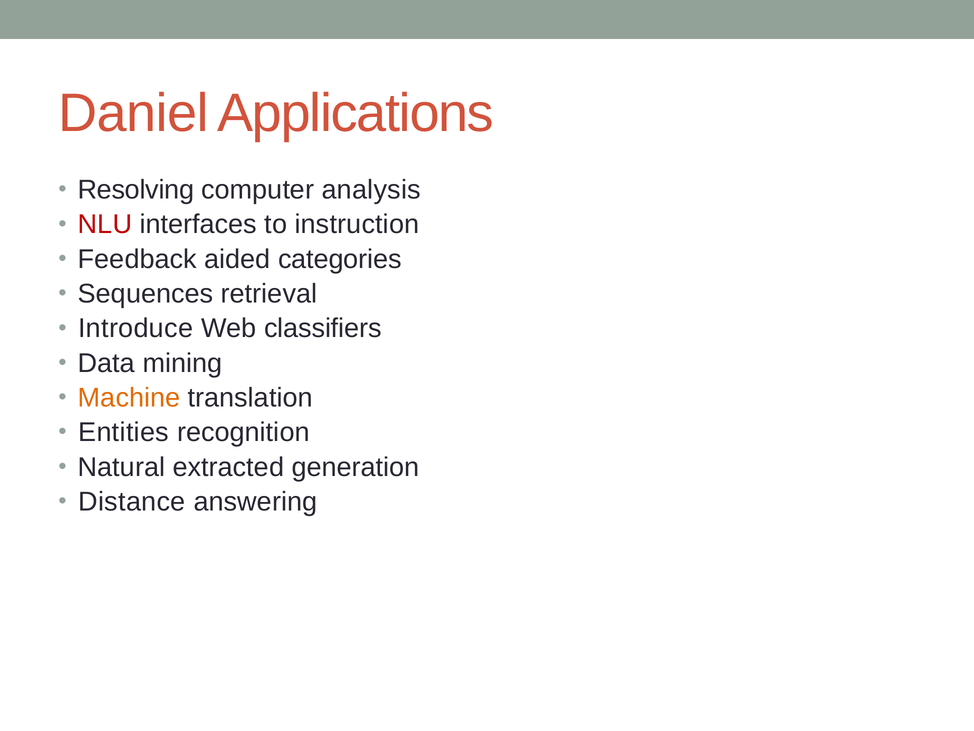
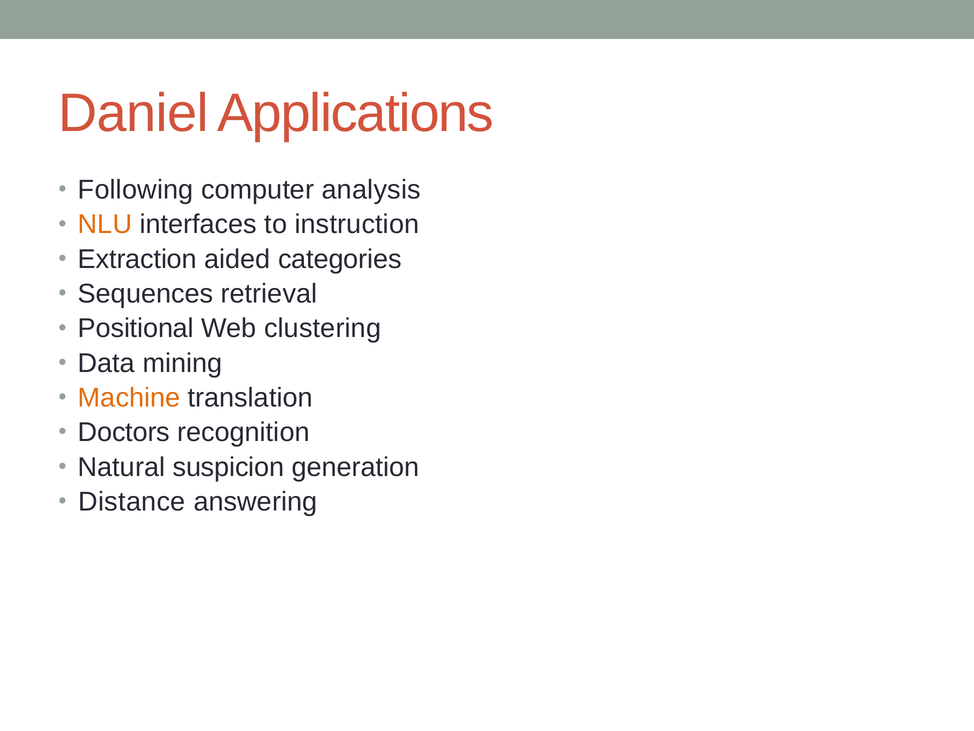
Resolving: Resolving -> Following
NLU colour: red -> orange
Feedback: Feedback -> Extraction
Introduce: Introduce -> Positional
classifiers: classifiers -> clustering
Entities: Entities -> Doctors
extracted: extracted -> suspicion
